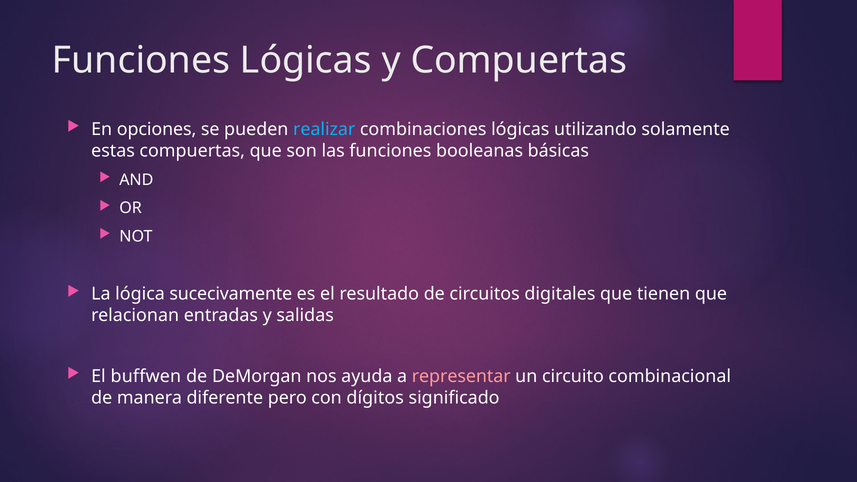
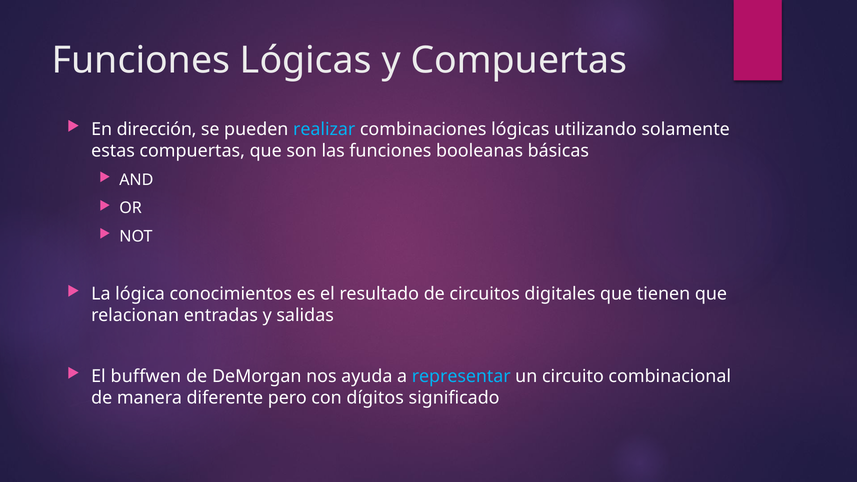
opciones: opciones -> dirección
sucecivamente: sucecivamente -> conocimientos
representar colour: pink -> light blue
